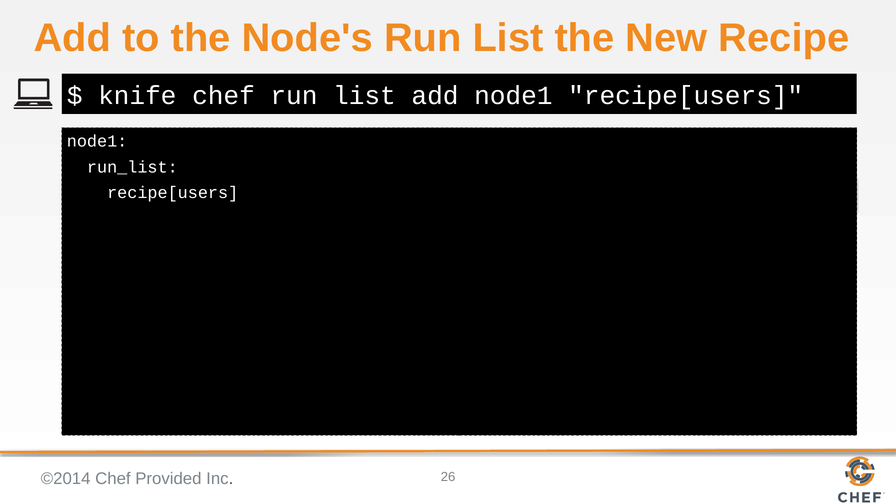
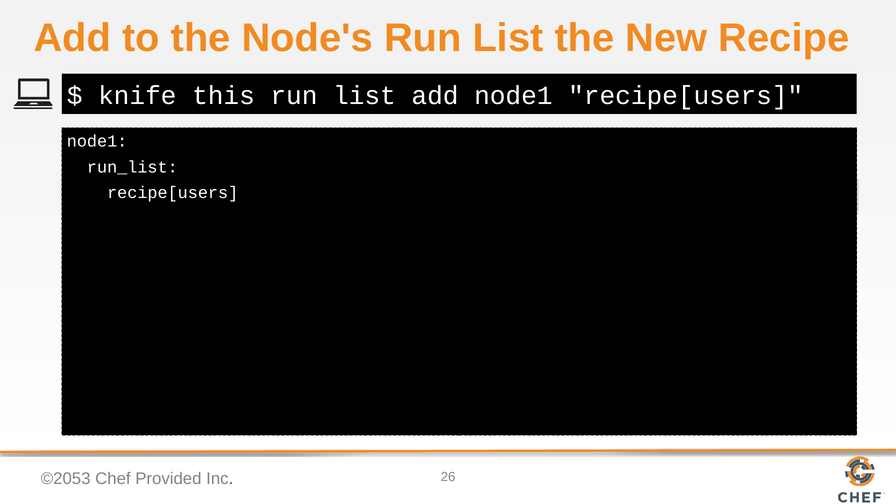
knife chef: chef -> this
©2014: ©2014 -> ©2053
